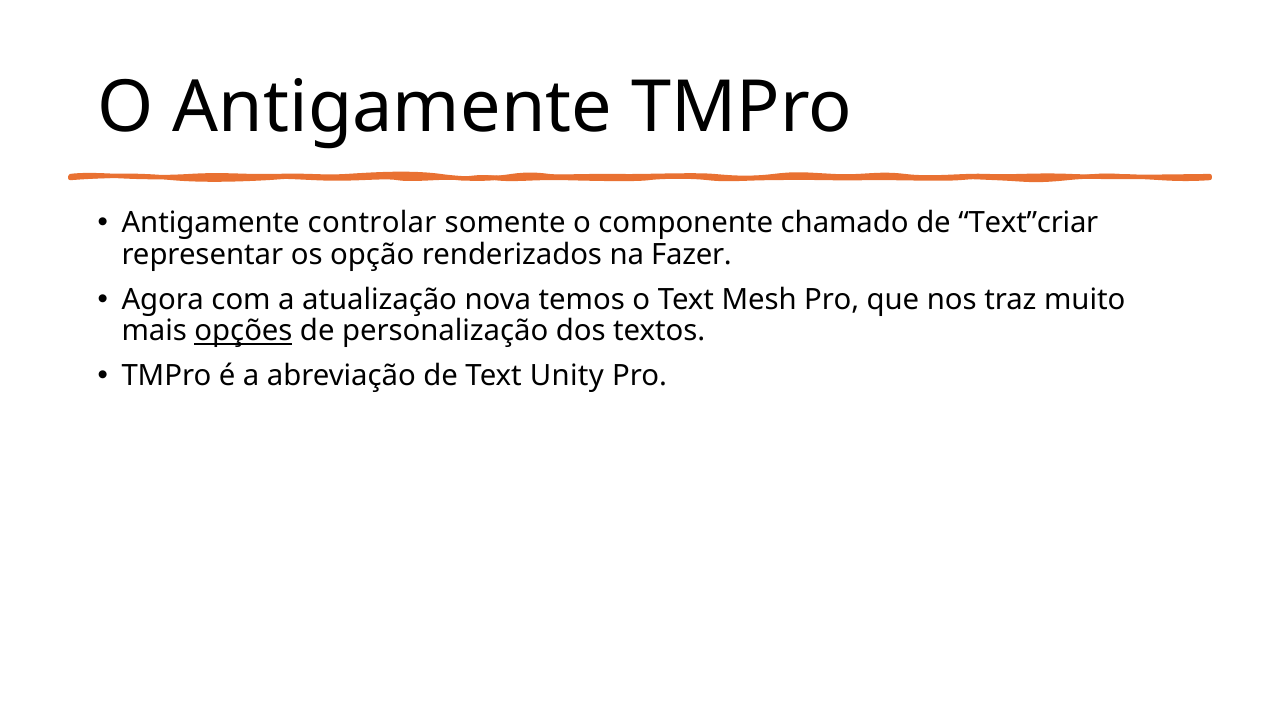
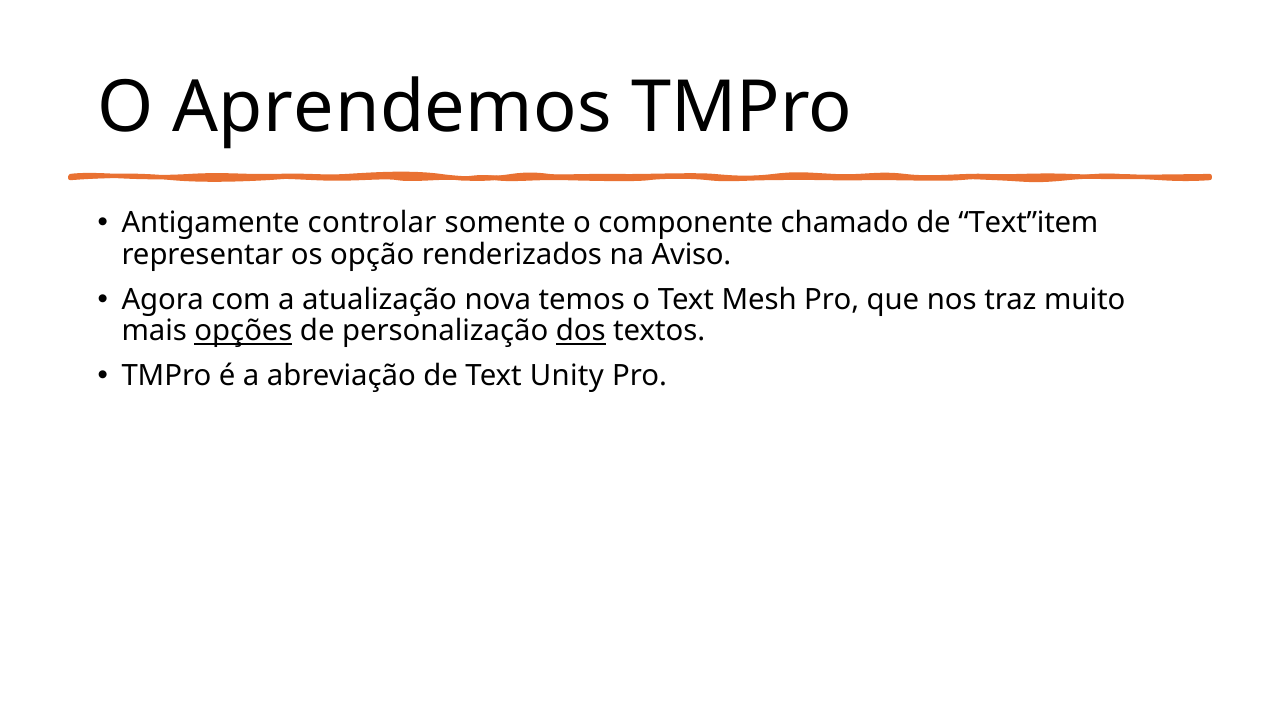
O Antigamente: Antigamente -> Aprendemos
Text”criar: Text”criar -> Text”item
Fazer: Fazer -> Aviso
dos underline: none -> present
